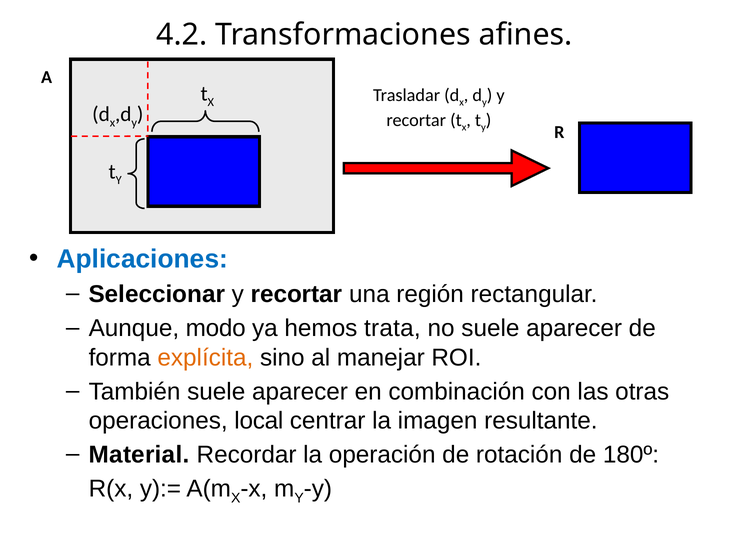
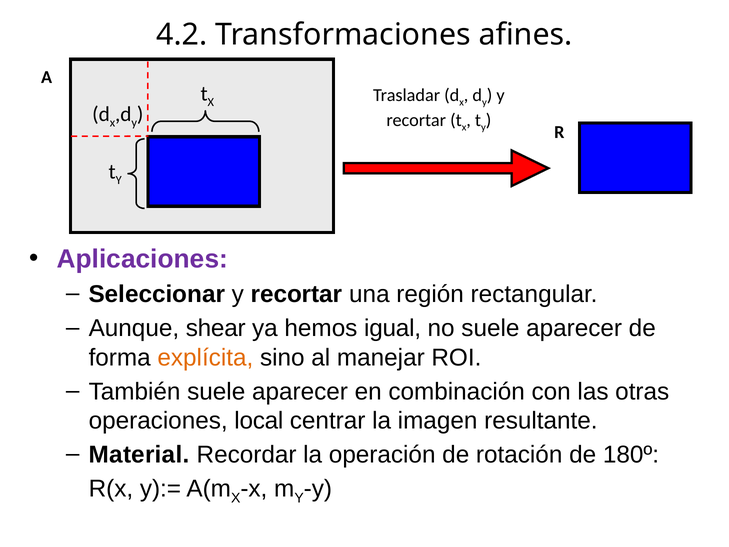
Aplicaciones colour: blue -> purple
modo: modo -> shear
trata: trata -> igual
